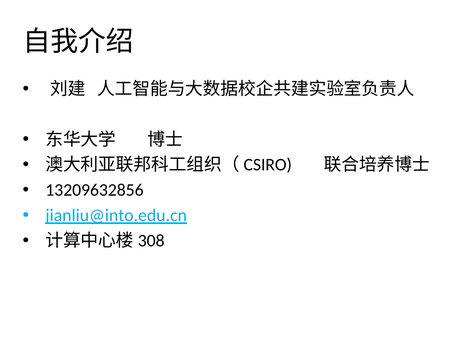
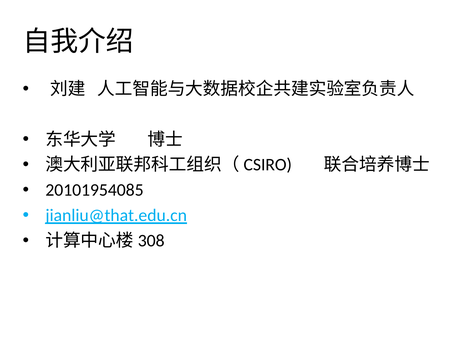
13209632856: 13209632856 -> 20101954085
jianliu@into.edu.cn: jianliu@into.edu.cn -> jianliu@that.edu.cn
